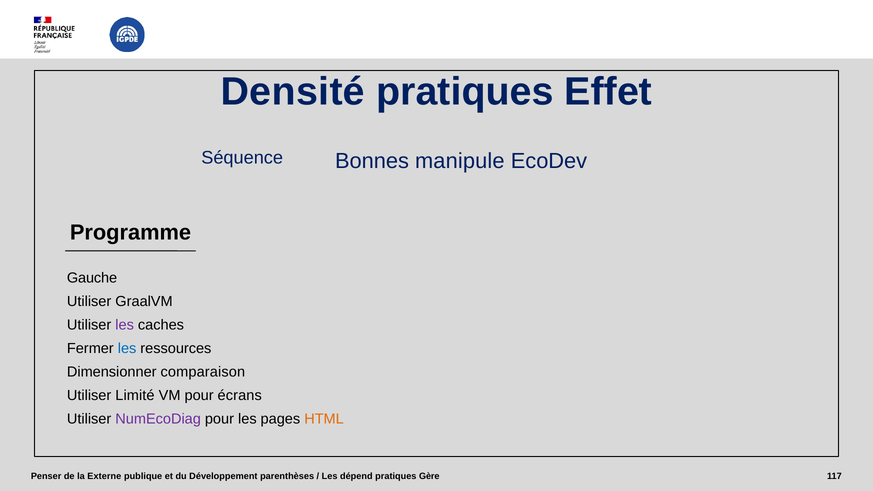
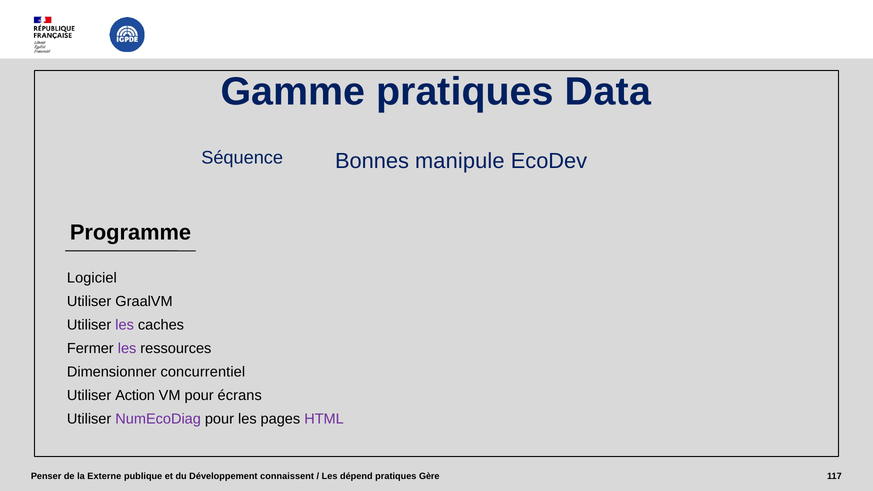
Densité: Densité -> Gamme
Effet: Effet -> Data
Gauche: Gauche -> Logiciel
les at (127, 348) colour: blue -> purple
comparaison: comparaison -> concurrentiel
Limité: Limité -> Action
HTML colour: orange -> purple
parenthèses: parenthèses -> connaissent
